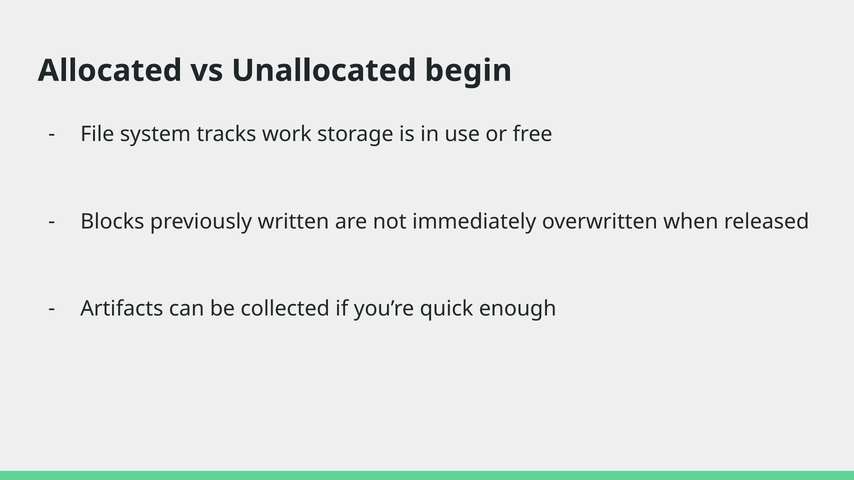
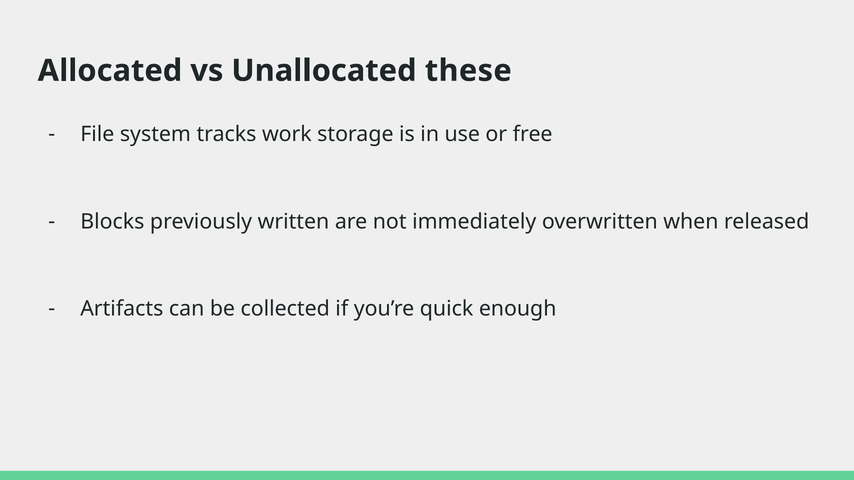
begin: begin -> these
